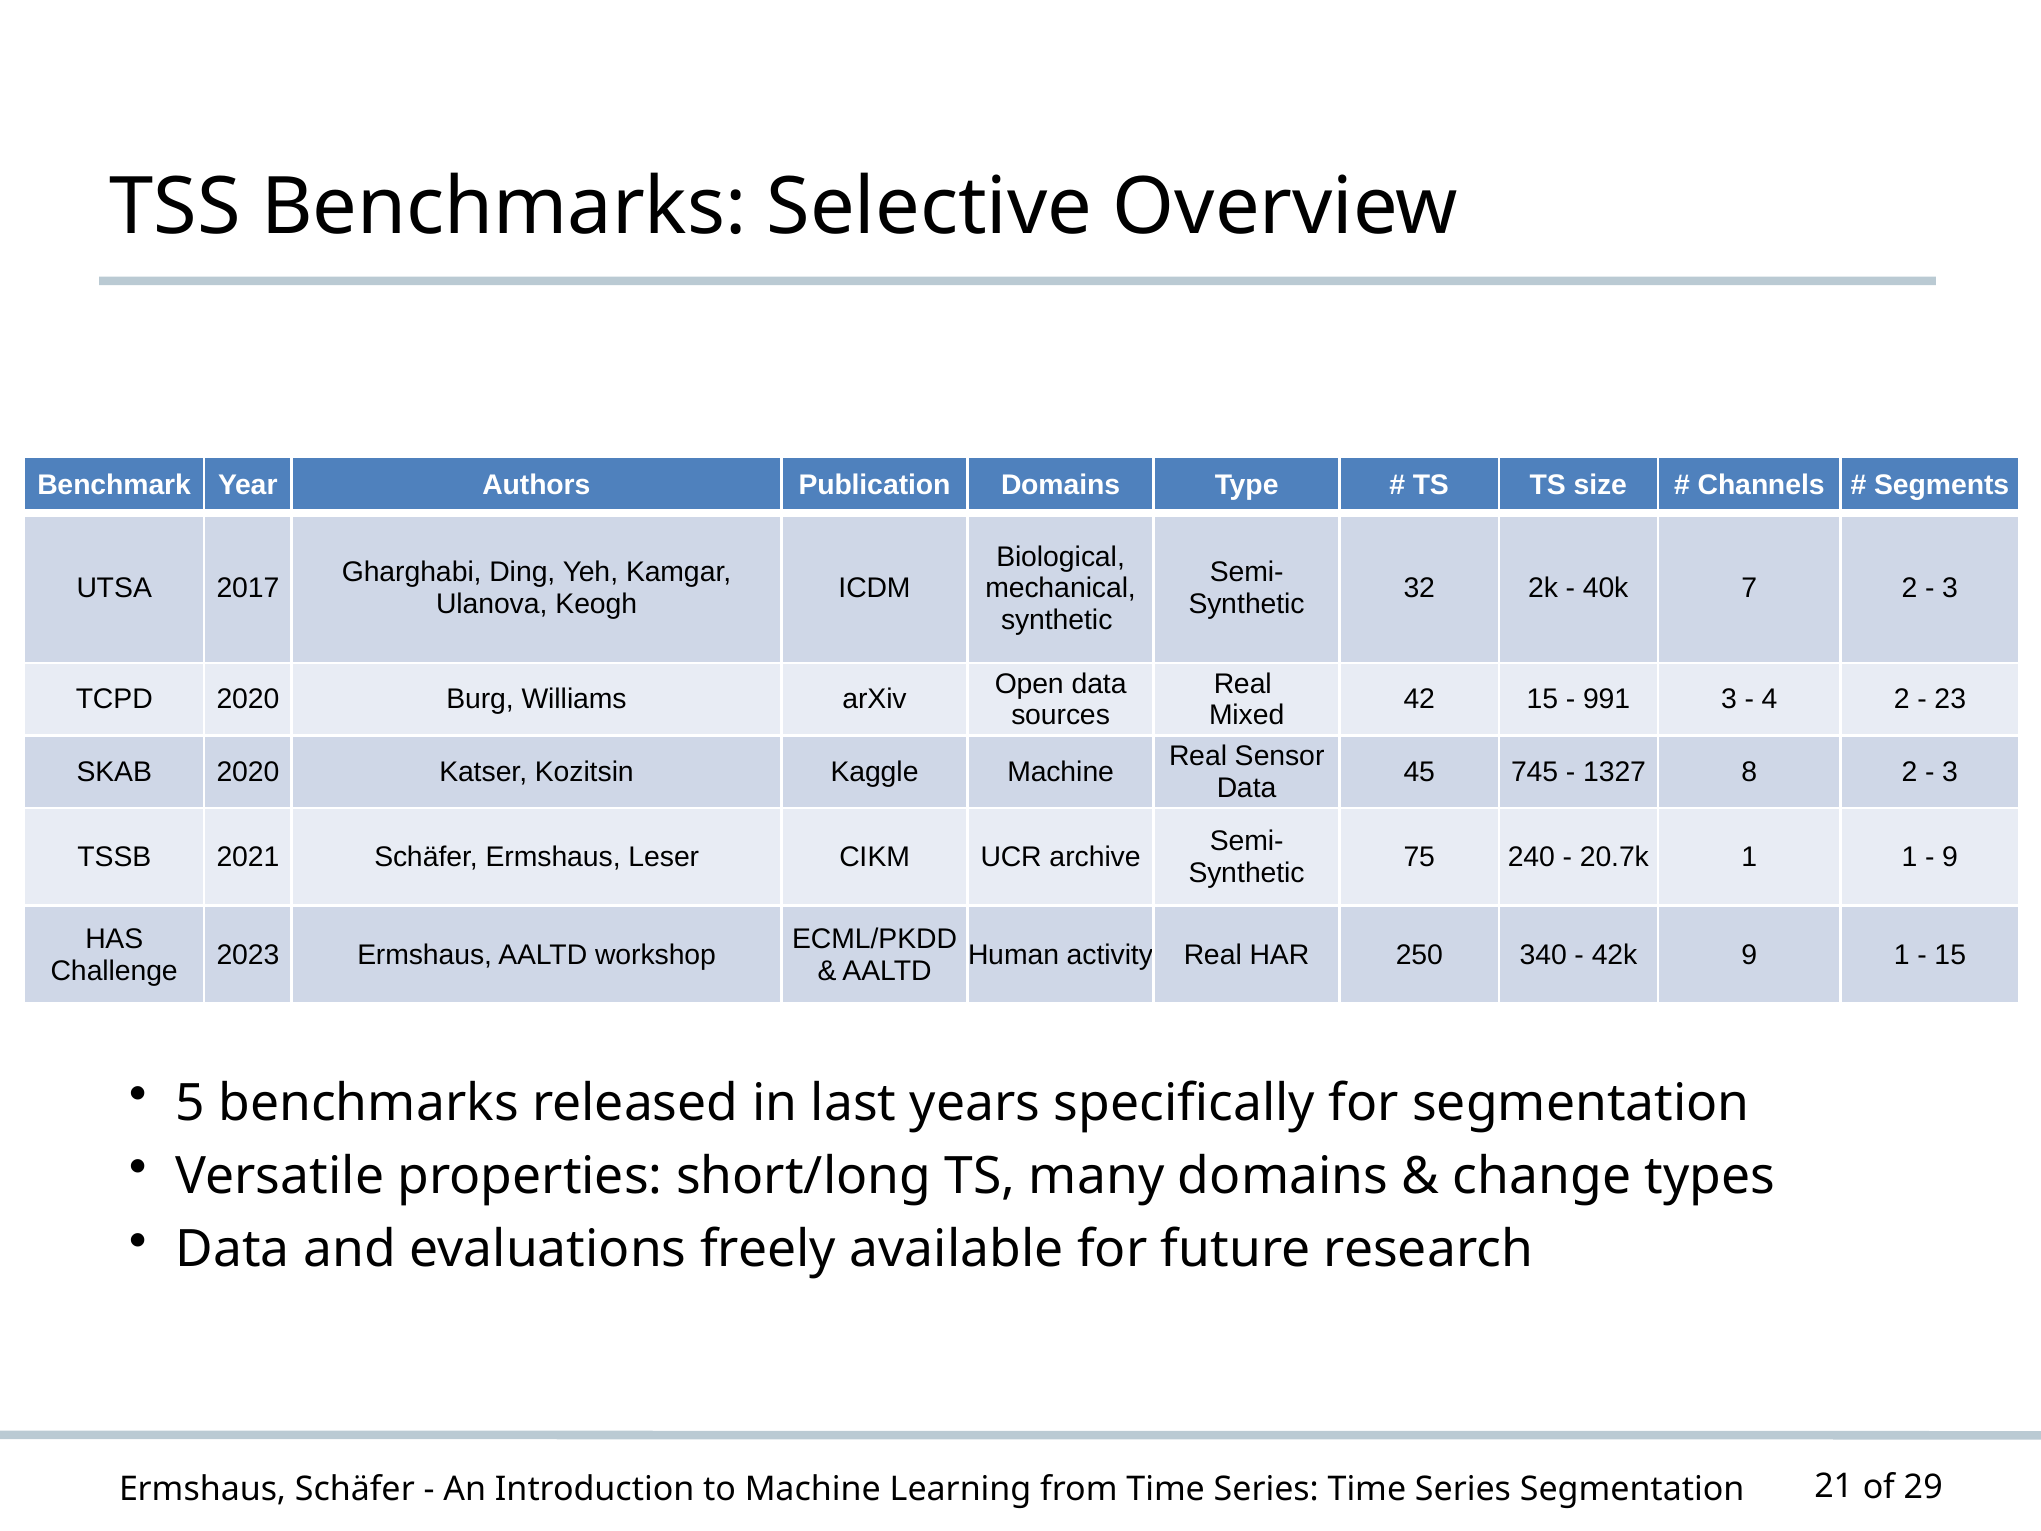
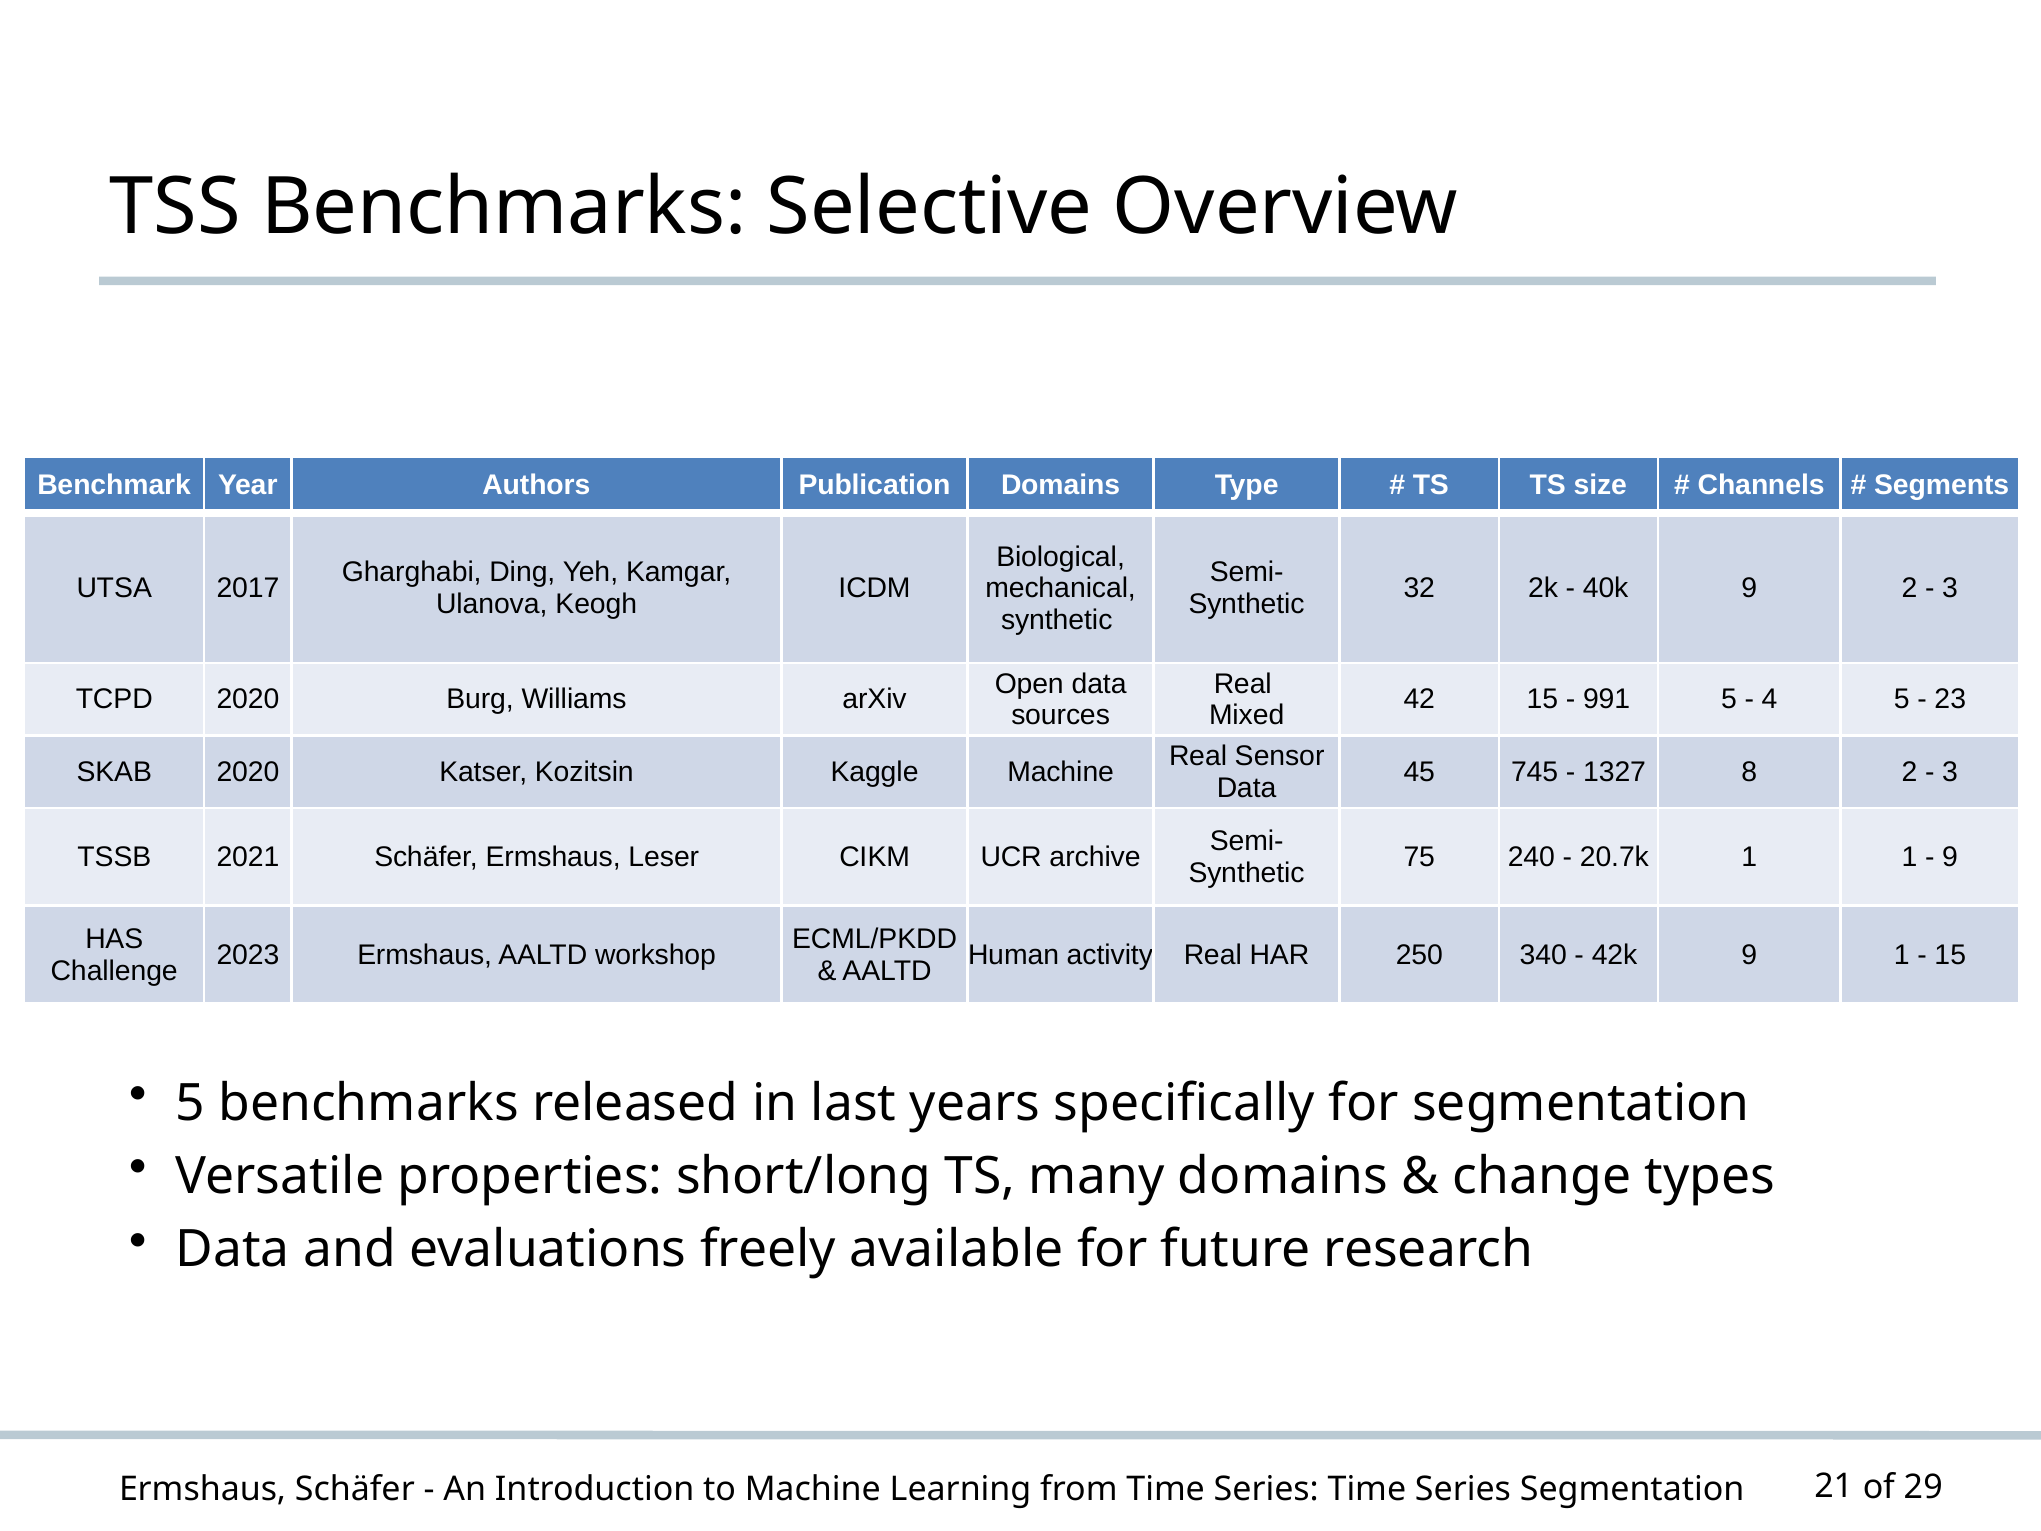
40k 7: 7 -> 9
991 3: 3 -> 5
4 2: 2 -> 5
